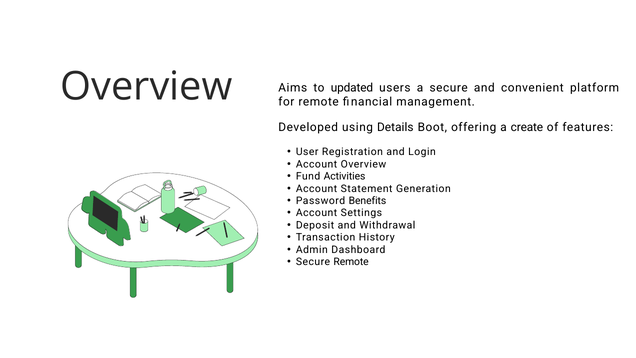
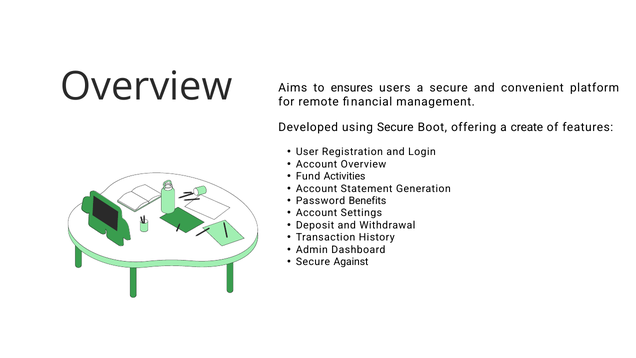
updated: updated -> ensures
using Details: Details -> Secure
Secure Remote: Remote -> Against
